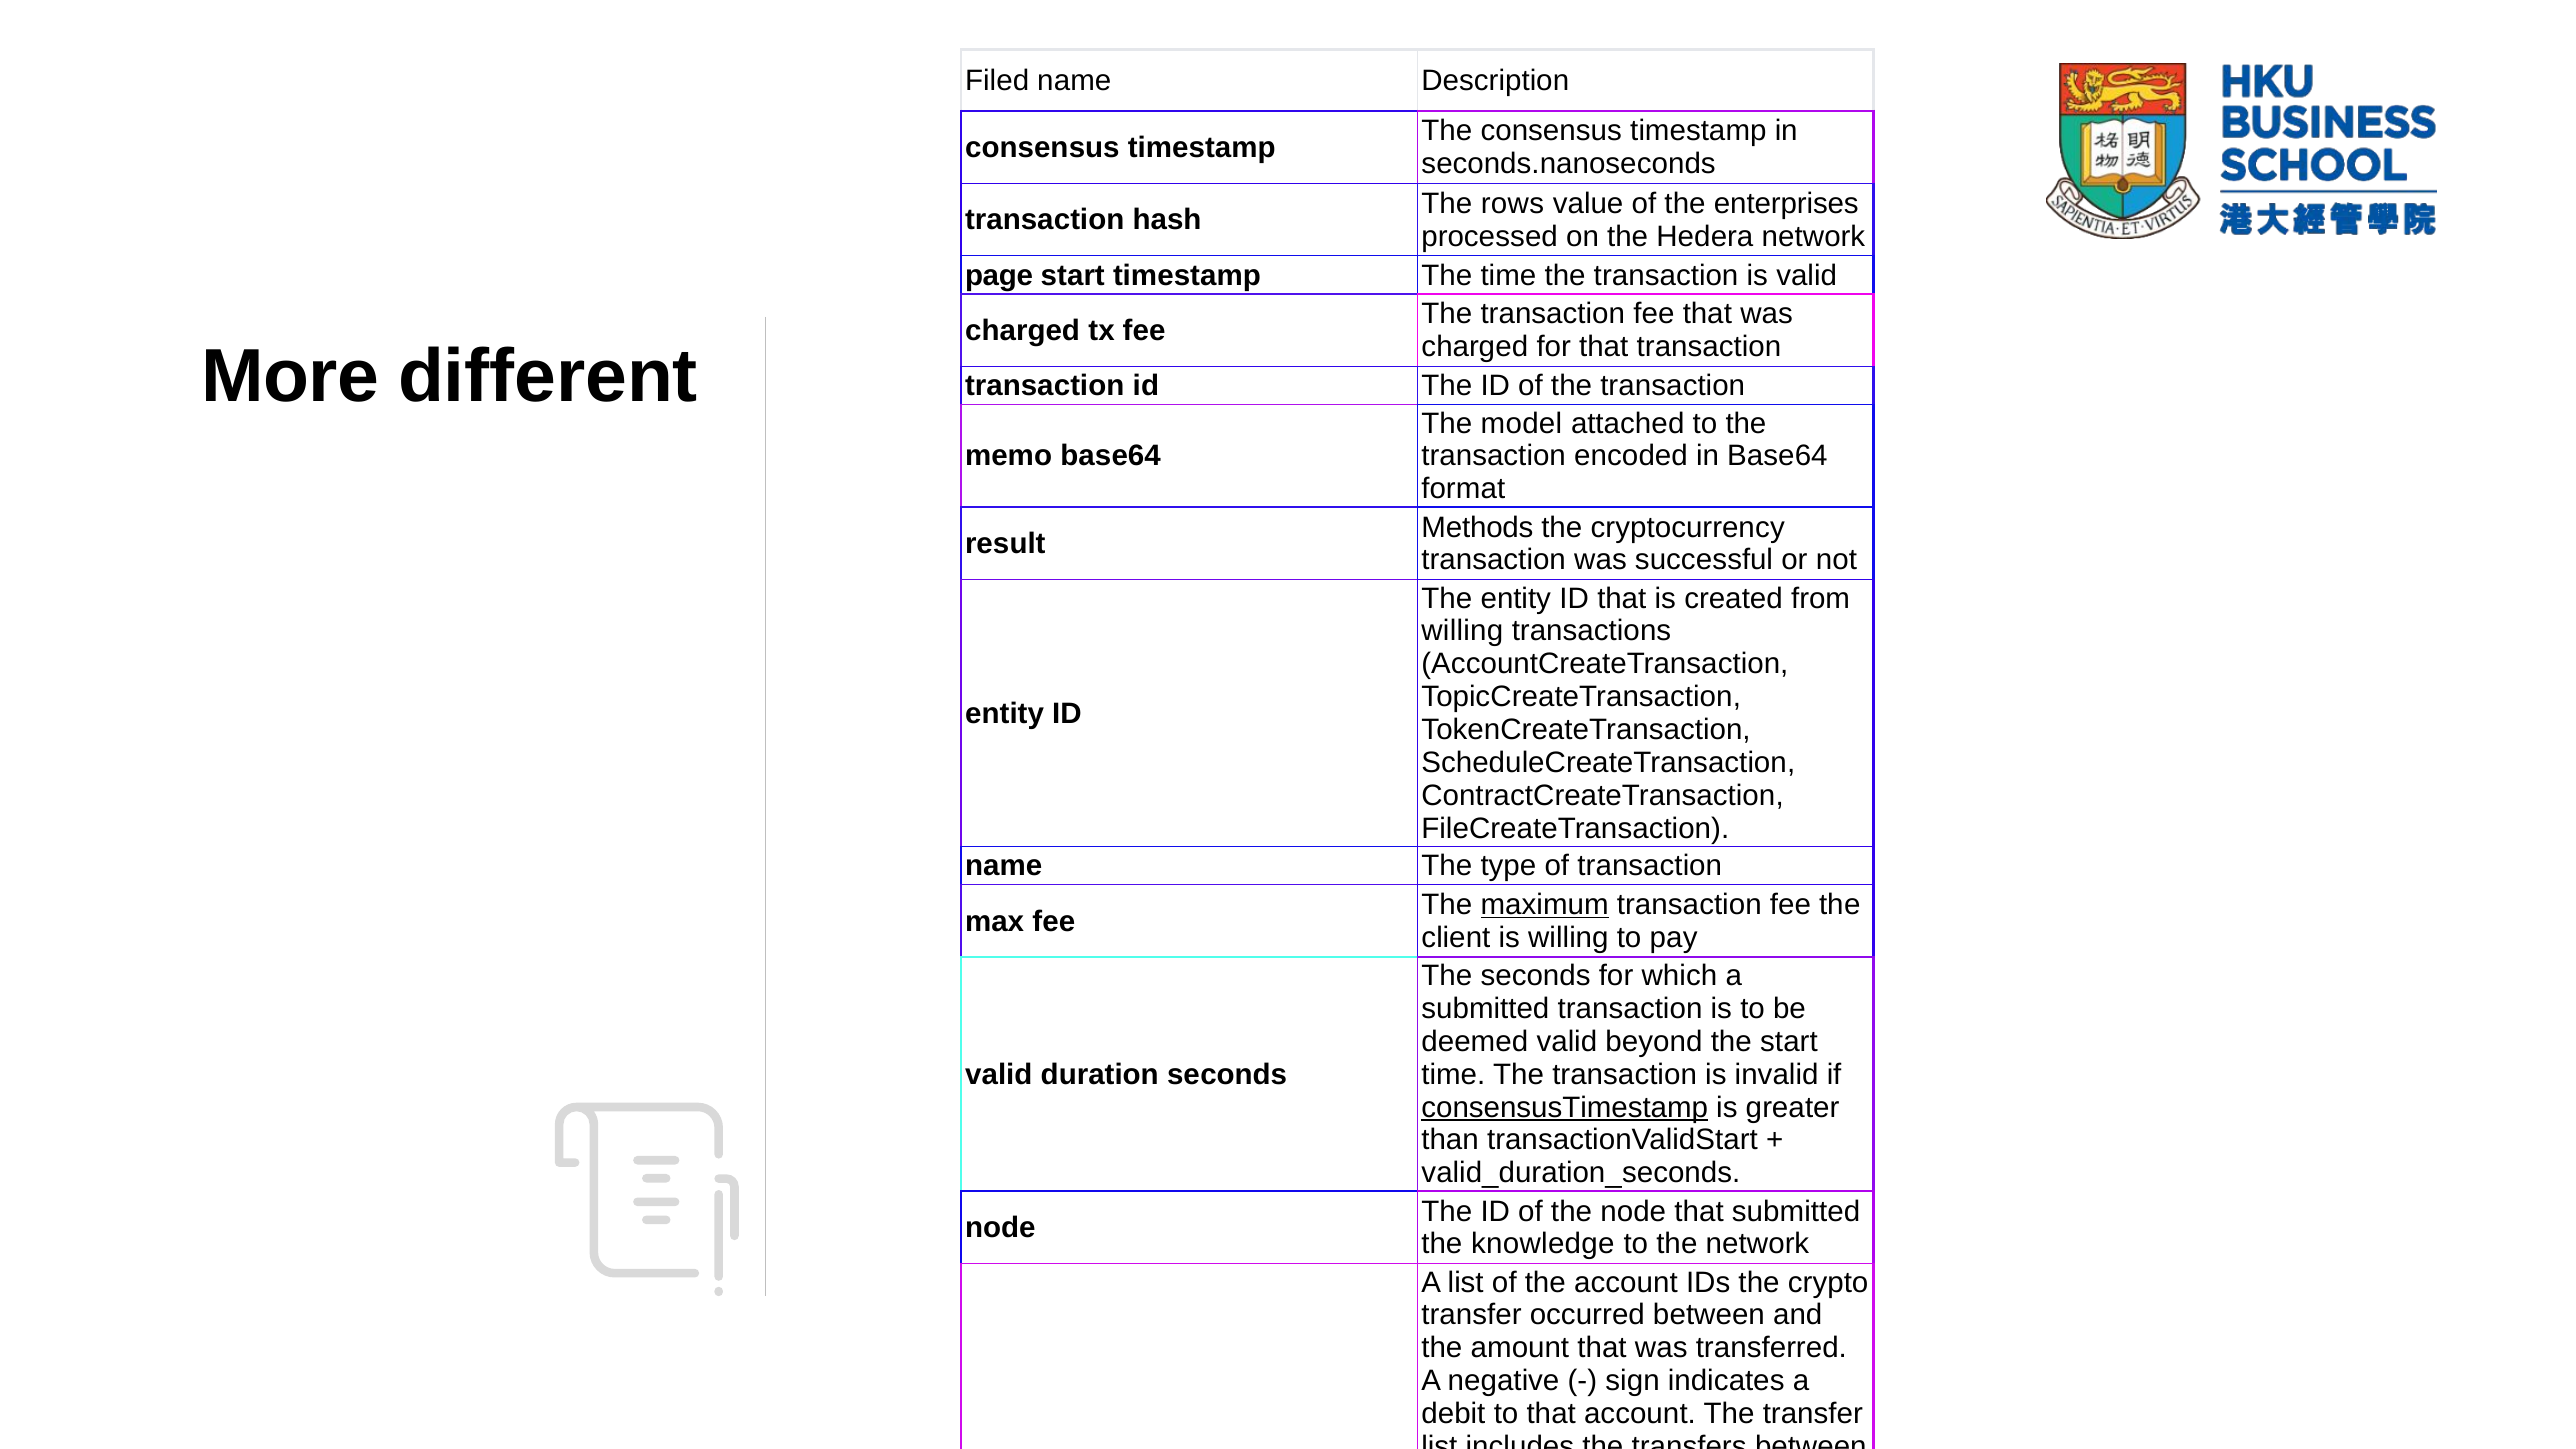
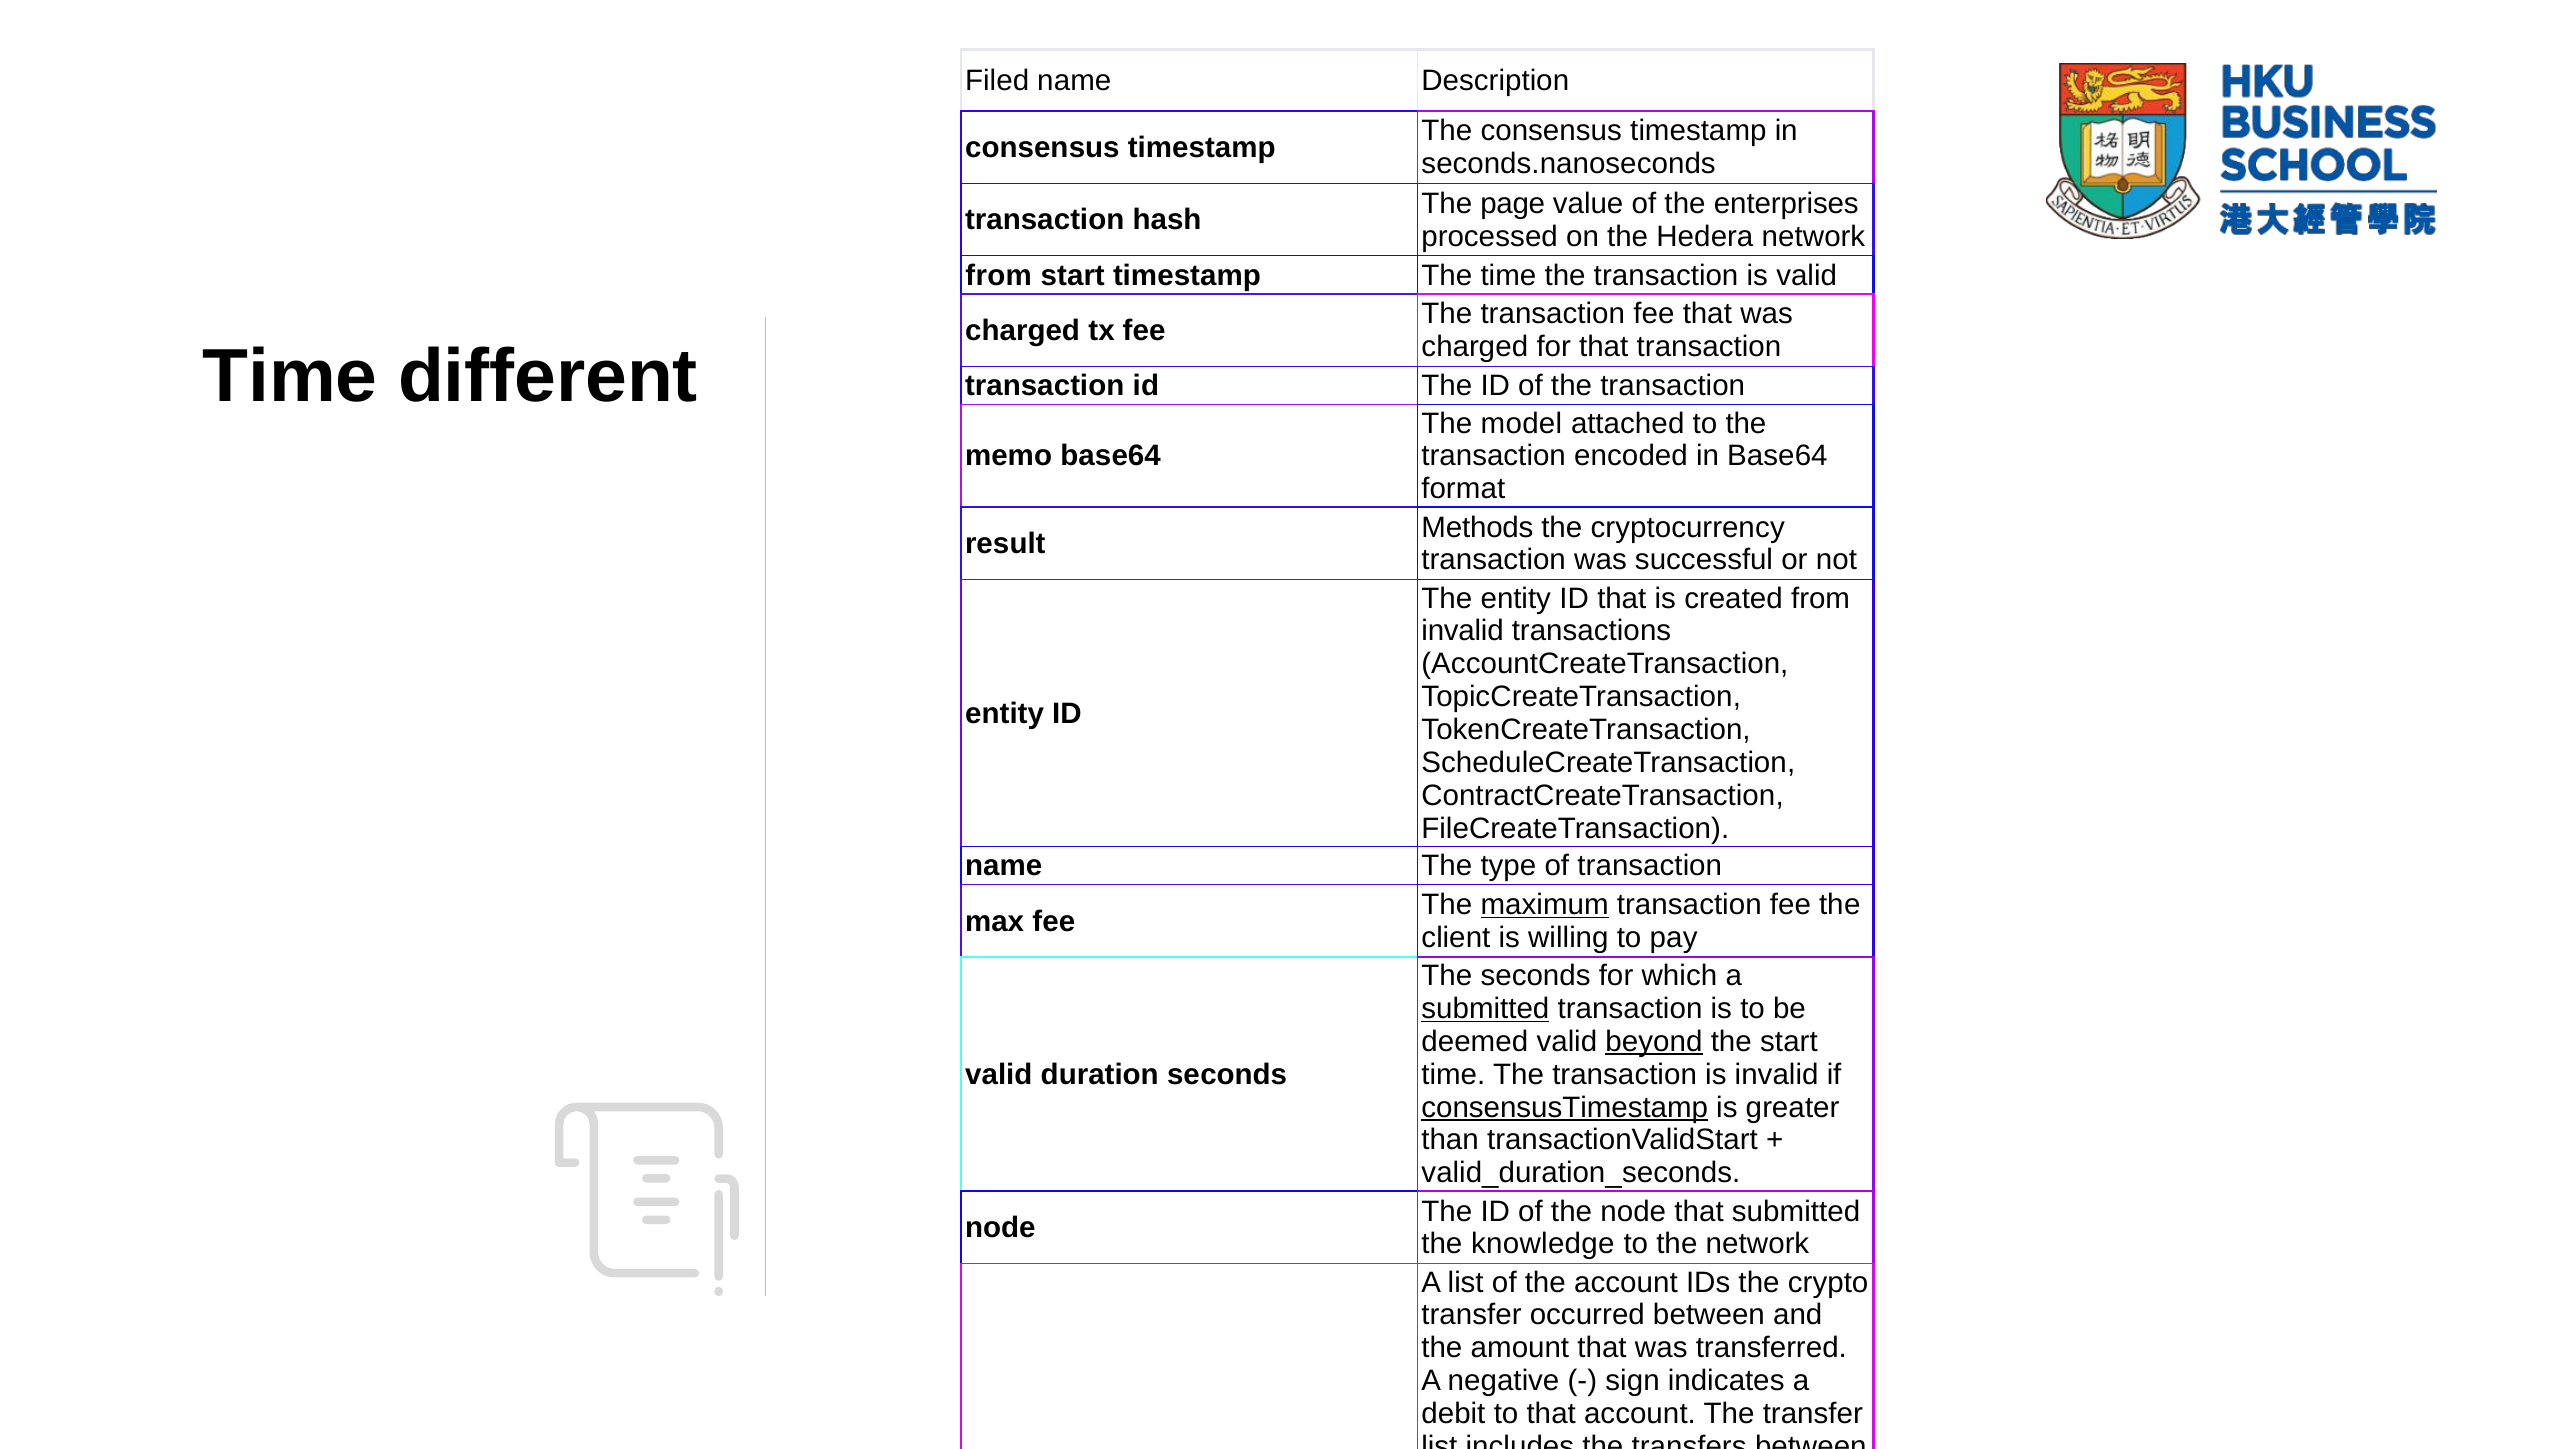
The rows: rows -> page
page at (999, 275): page -> from
More at (290, 377): More -> Time
willing at (1462, 631): willing -> invalid
submitted at (1485, 1009) underline: none -> present
beyond underline: none -> present
